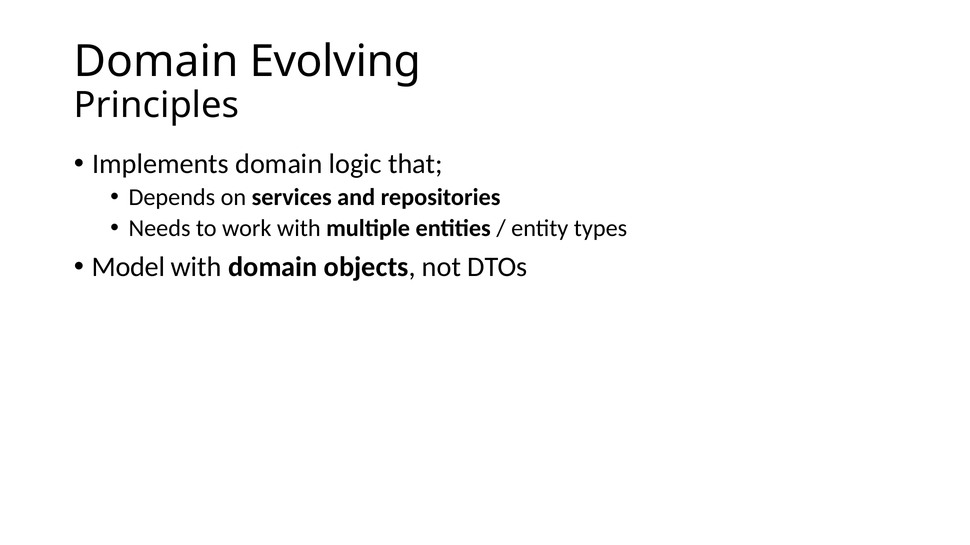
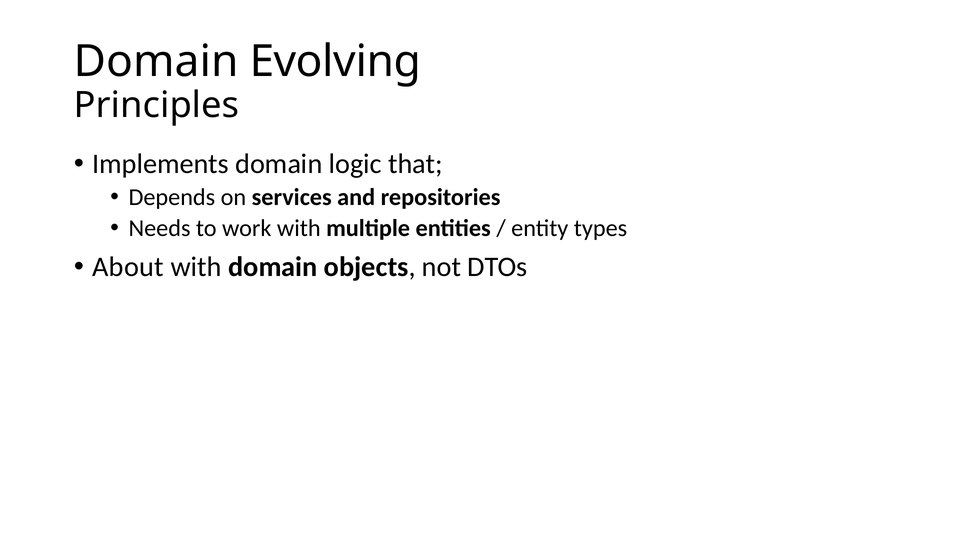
Model: Model -> About
